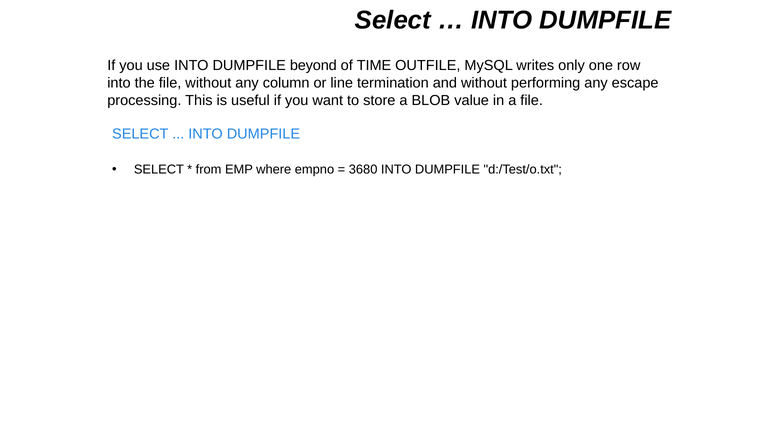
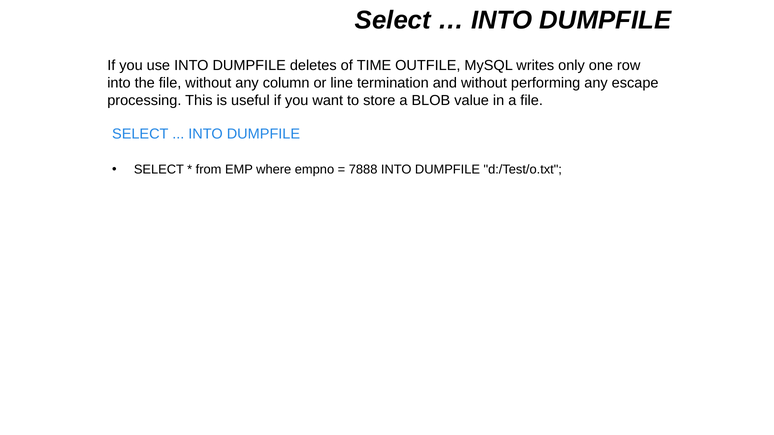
beyond: beyond -> deletes
3680: 3680 -> 7888
